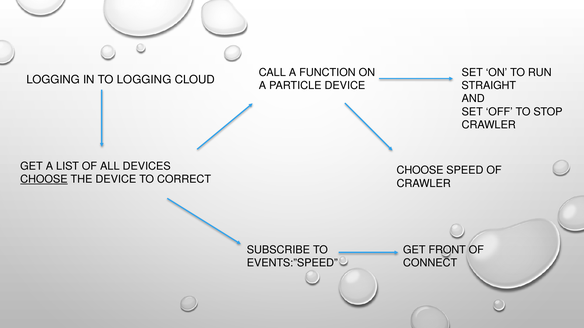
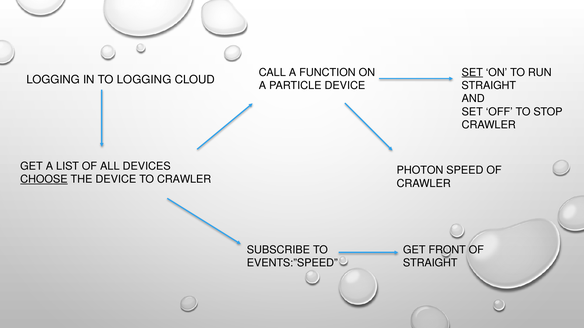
SET at (472, 73) underline: none -> present
CHOOSE at (420, 171): CHOOSE -> PHOTON
TO CORRECT: CORRECT -> CRAWLER
CONNECT at (430, 263): CONNECT -> STRAIGHT
